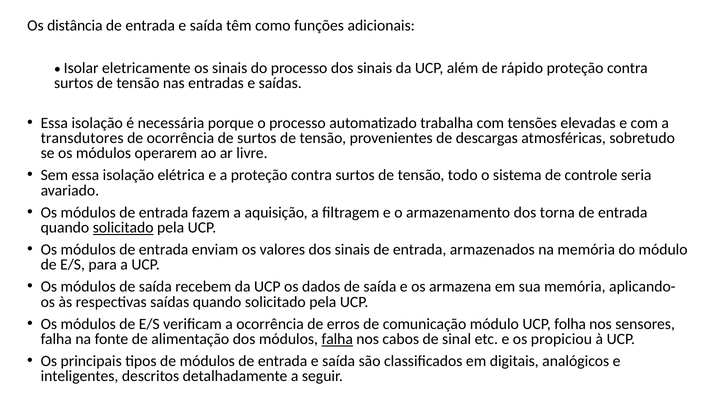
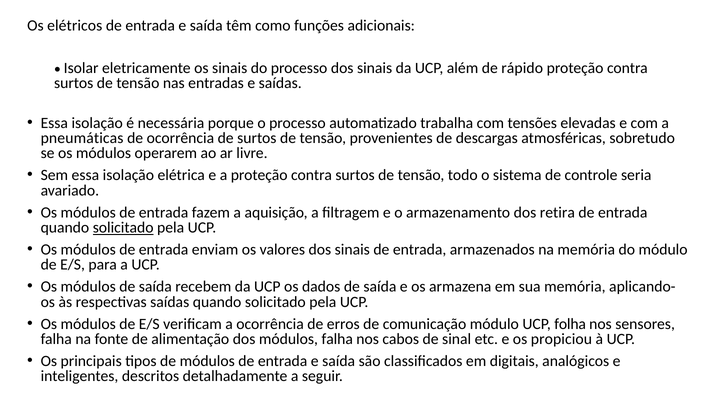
distância: distância -> elétricos
transdutores: transdutores -> pneumáticas
torna: torna -> retira
falha at (337, 339) underline: present -> none
